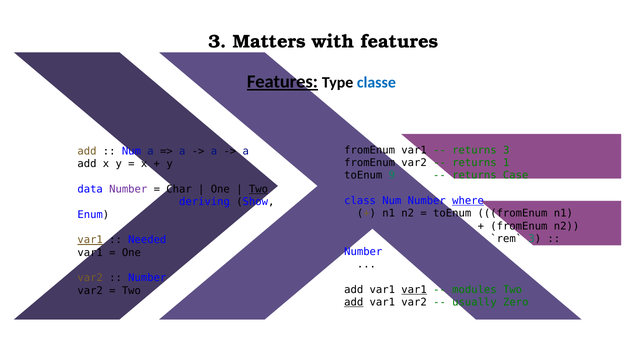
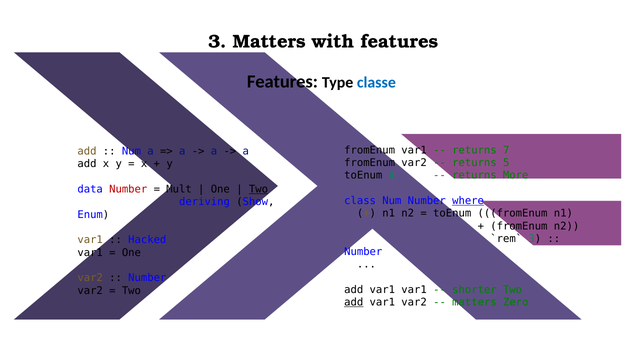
Features at (282, 82) underline: present -> none
returns 3: 3 -> 7
1: 1 -> 5
9: 9 -> 4
Case: Case -> More
Number at (128, 189) colour: purple -> red
Char: Char -> Mult
var1 at (90, 240) underline: present -> none
Needed: Needed -> Hacked
var1 at (414, 290) underline: present -> none
modules: modules -> shorter
usually at (474, 302): usually -> matters
